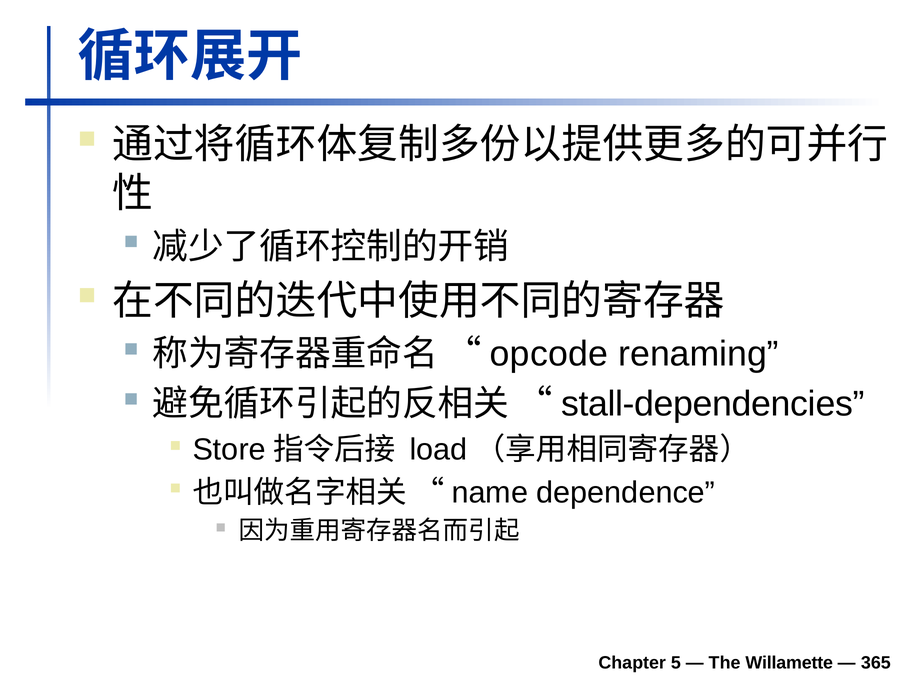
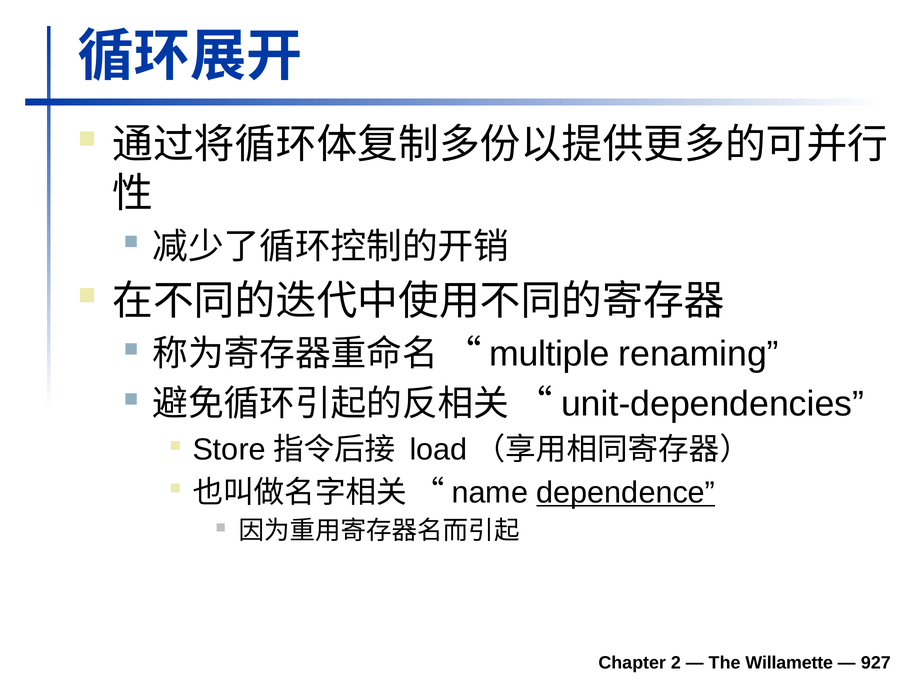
opcode: opcode -> multiple
stall-dependencies: stall-dependencies -> unit-dependencies
dependence underline: none -> present
5: 5 -> 2
365: 365 -> 927
